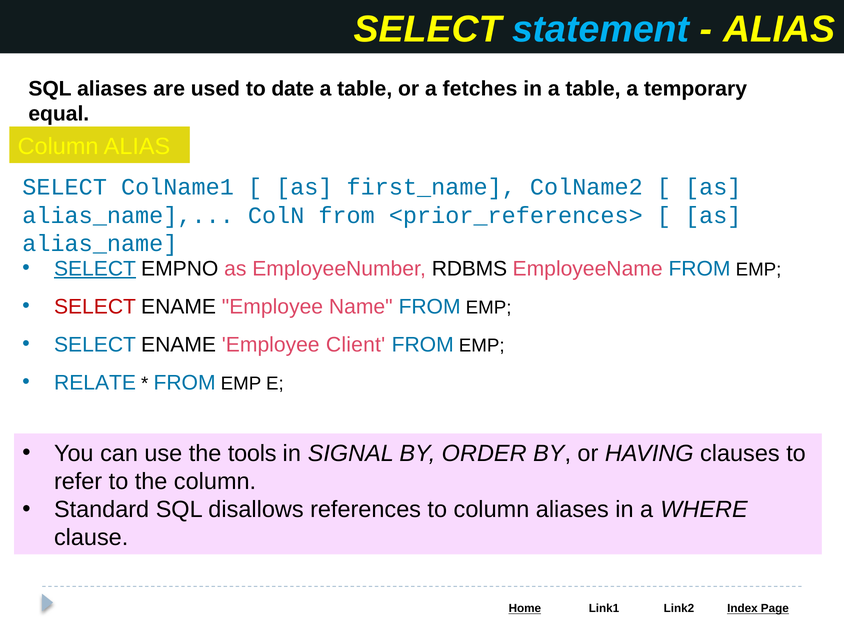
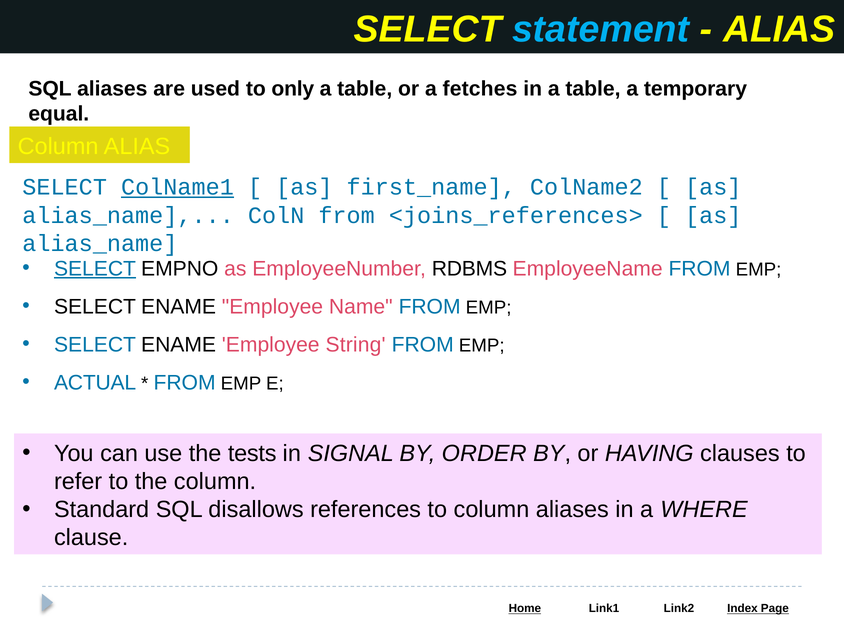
date: date -> only
ColName1 underline: none -> present
<prior_references>: <prior_references> -> <joins_references>
SELECT at (95, 307) colour: red -> black
Client: Client -> String
RELATE: RELATE -> ACTUAL
tools: tools -> tests
